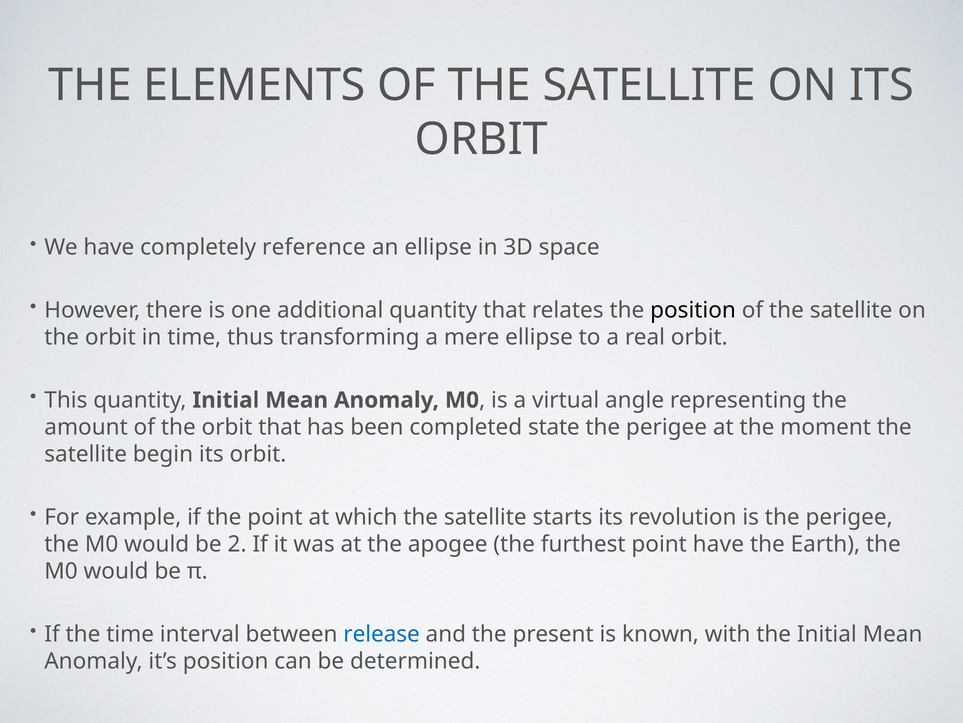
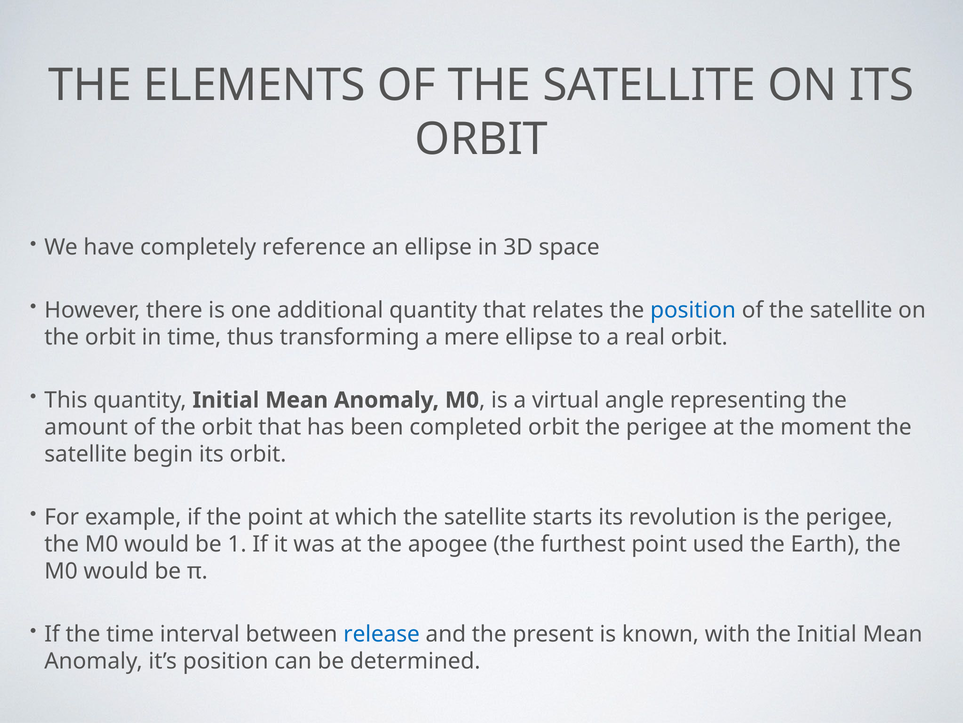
position at (693, 310) colour: black -> blue
completed state: state -> orbit
2: 2 -> 1
point have: have -> used
